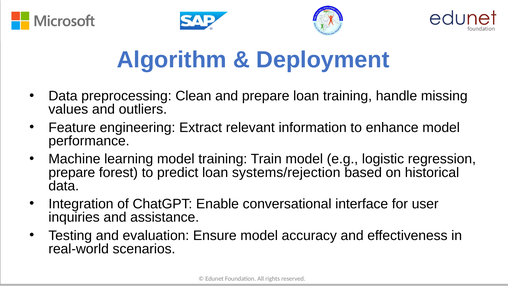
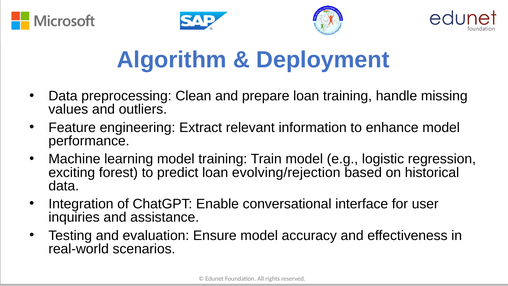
prepare at (72, 172): prepare -> exciting
systems/rejection: systems/rejection -> evolving/rejection
